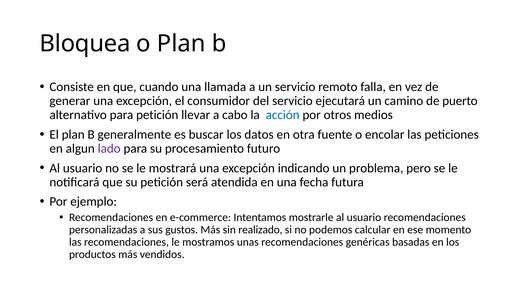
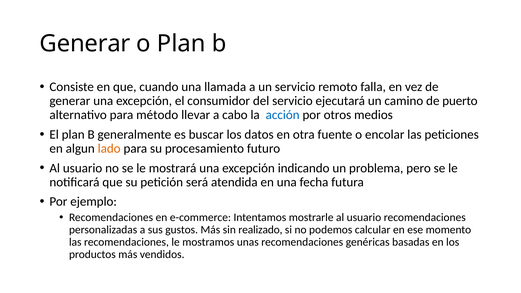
Bloquea at (85, 44): Bloquea -> Generar
para petición: petición -> método
lado colour: purple -> orange
